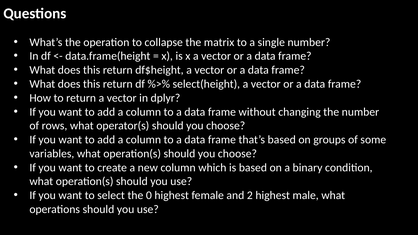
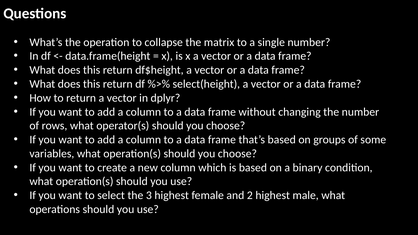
0: 0 -> 3
